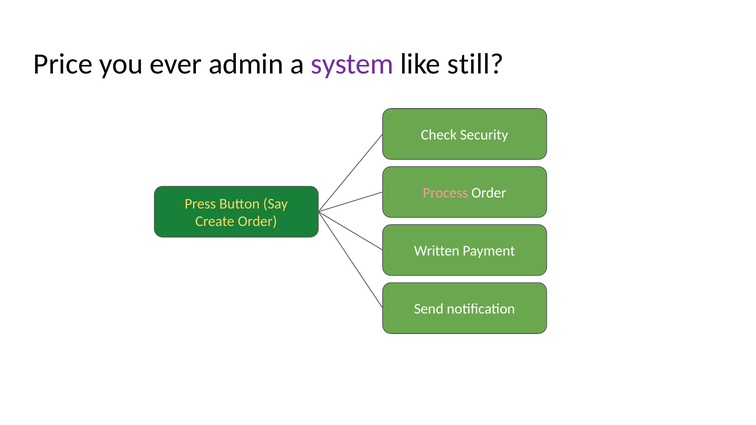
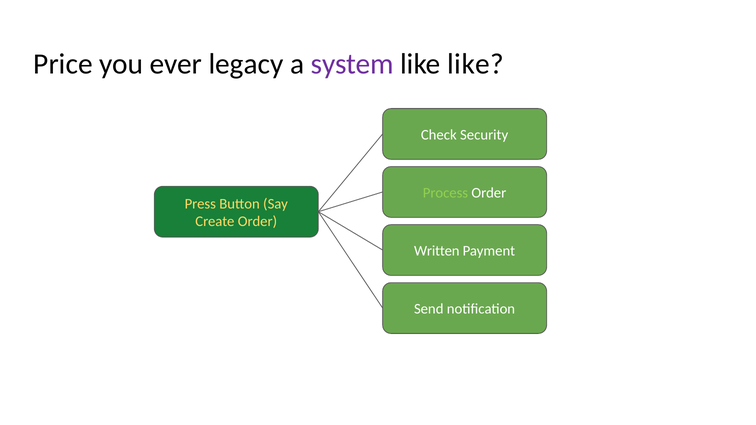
admin: admin -> legacy
like still: still -> like
Process colour: pink -> light green
